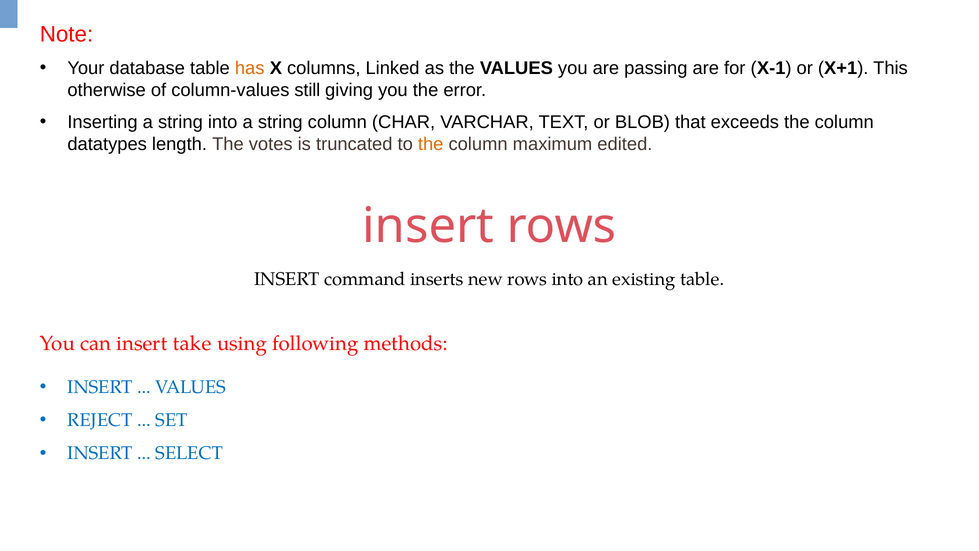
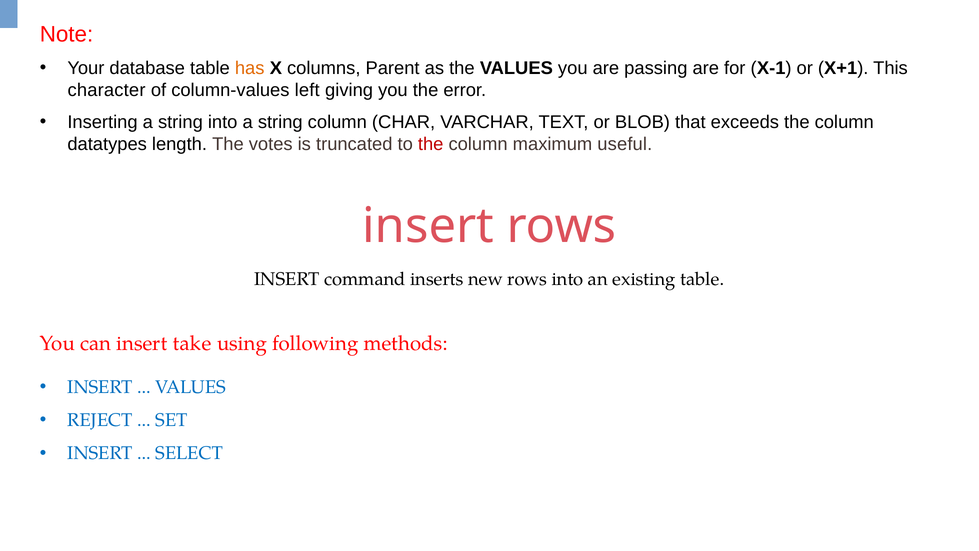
Linked: Linked -> Parent
otherwise: otherwise -> character
still: still -> left
the at (431, 144) colour: orange -> red
edited: edited -> useful
